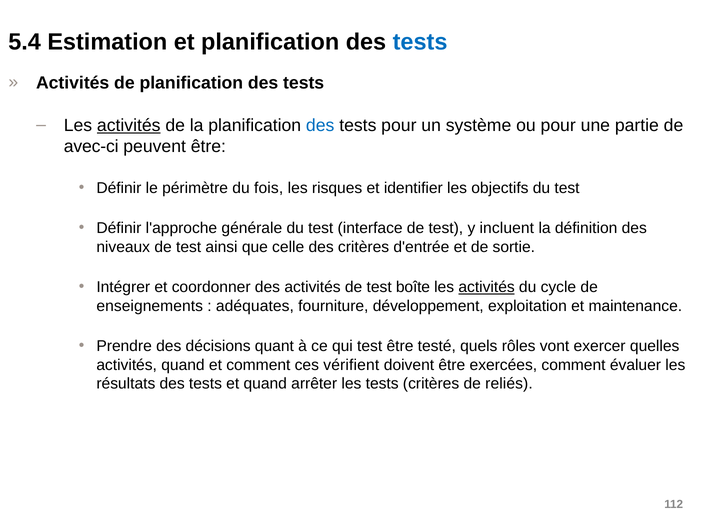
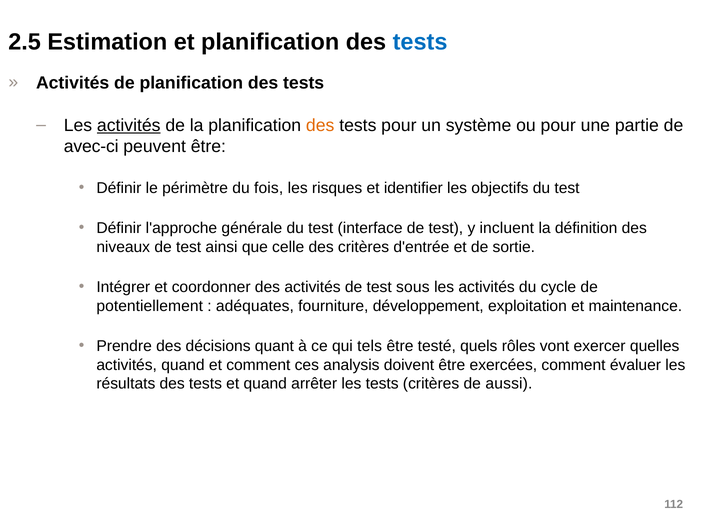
5.4: 5.4 -> 2.5
des at (320, 125) colour: blue -> orange
boîte: boîte -> sous
activités at (487, 287) underline: present -> none
enseignements: enseignements -> potentiellement
qui test: test -> tels
vérifient: vérifient -> analysis
reliés: reliés -> aussi
